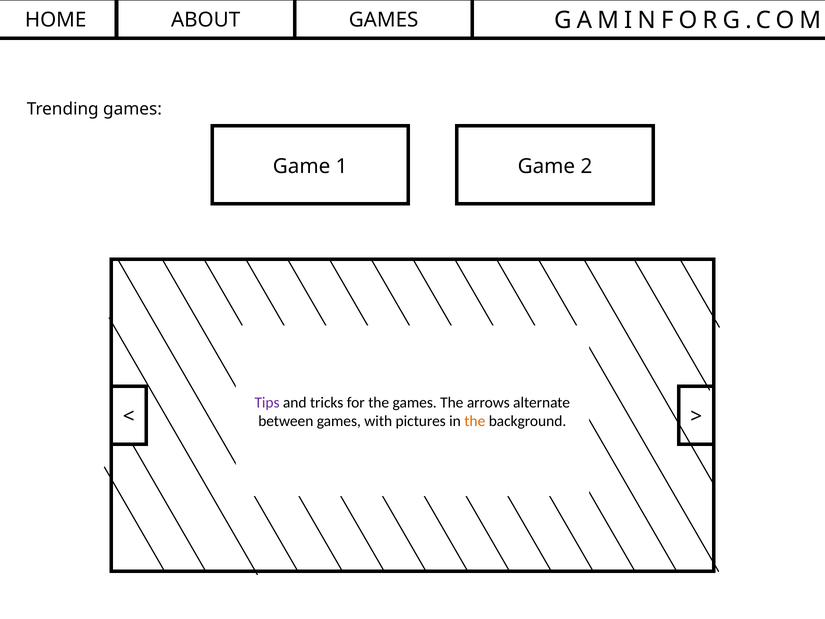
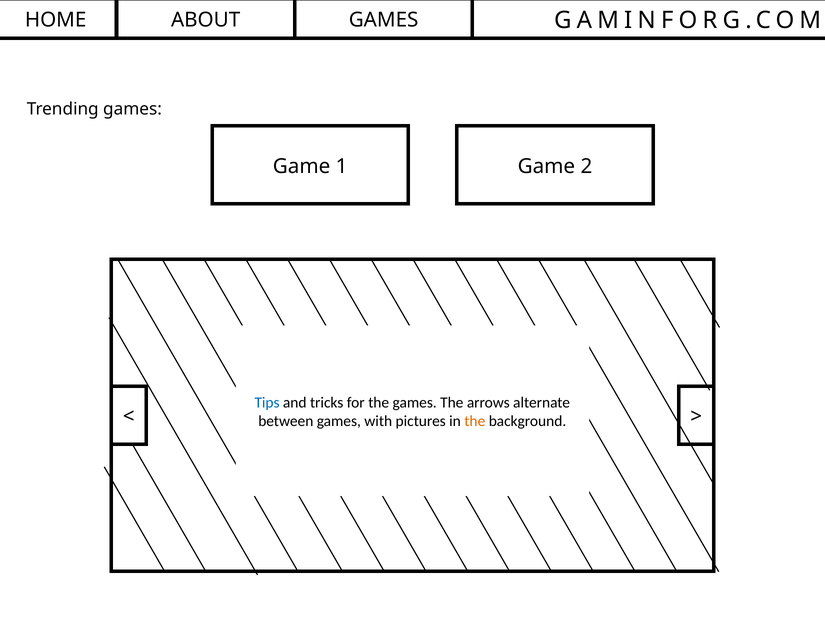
Tips colour: purple -> blue
